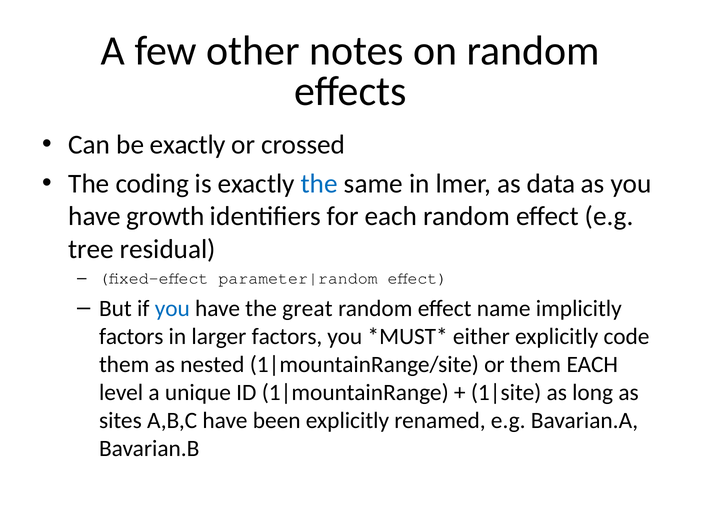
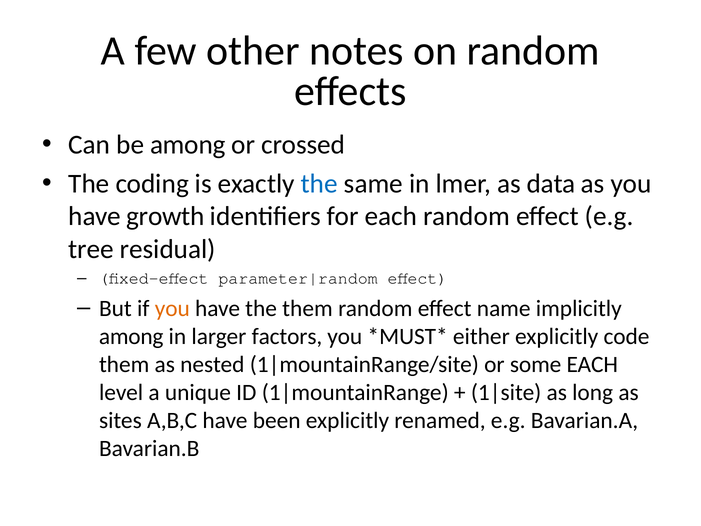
be exactly: exactly -> among
you at (172, 308) colour: blue -> orange
the great: great -> them
factors at (131, 336): factors -> among
or them: them -> some
